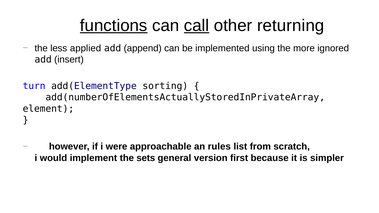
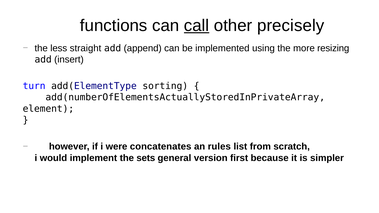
functions underline: present -> none
returning: returning -> precisely
applied: applied -> straight
ignored: ignored -> resizing
approachable: approachable -> concatenates
